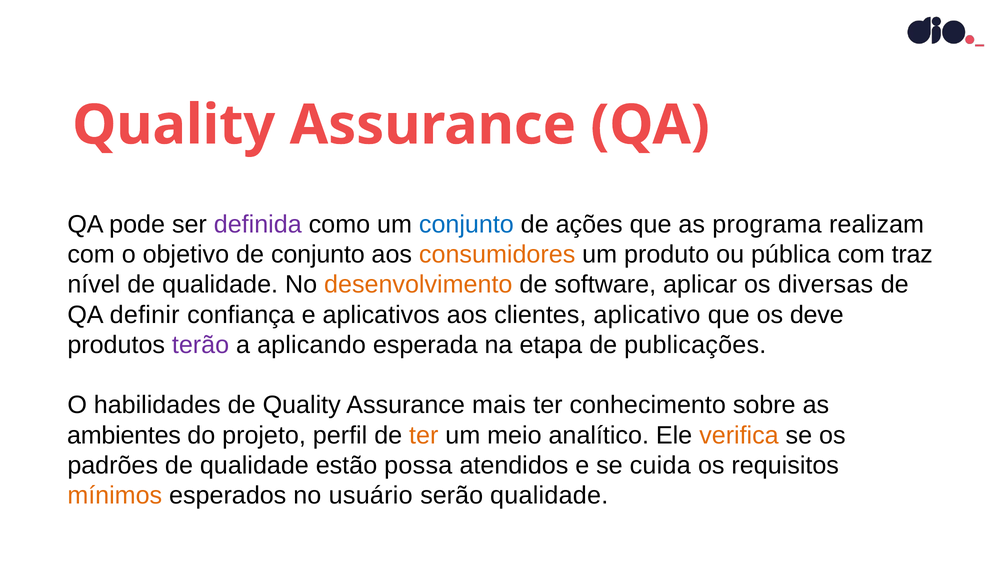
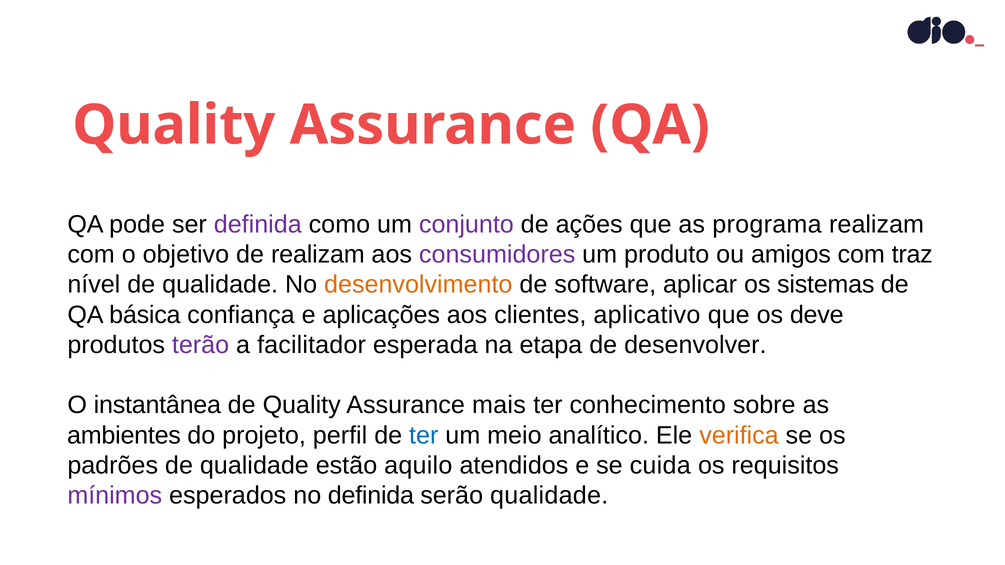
conjunto at (466, 225) colour: blue -> purple
de conjunto: conjunto -> realizam
consumidores colour: orange -> purple
pública: pública -> amigos
diversas: diversas -> sistemas
definir: definir -> básica
aplicativos: aplicativos -> aplicações
aplicando: aplicando -> facilitador
publicações: publicações -> desenvolver
habilidades: habilidades -> instantânea
ter at (424, 436) colour: orange -> blue
possa: possa -> aquilo
mínimos colour: orange -> purple
no usuário: usuário -> definida
